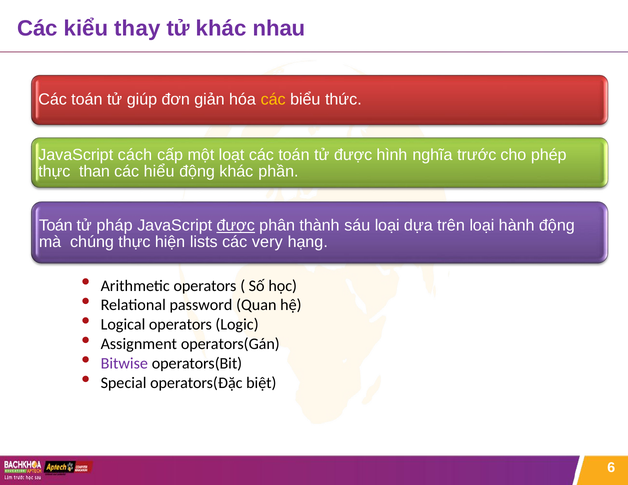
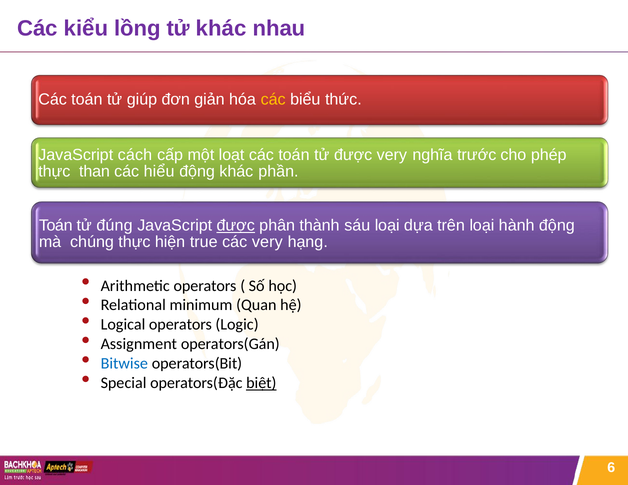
thay: thay -> lồng
được hình: hình -> very
pháp: pháp -> đúng
lists: lists -> true
password: password -> minimum
Bitwise colour: purple -> blue
biệt underline: none -> present
